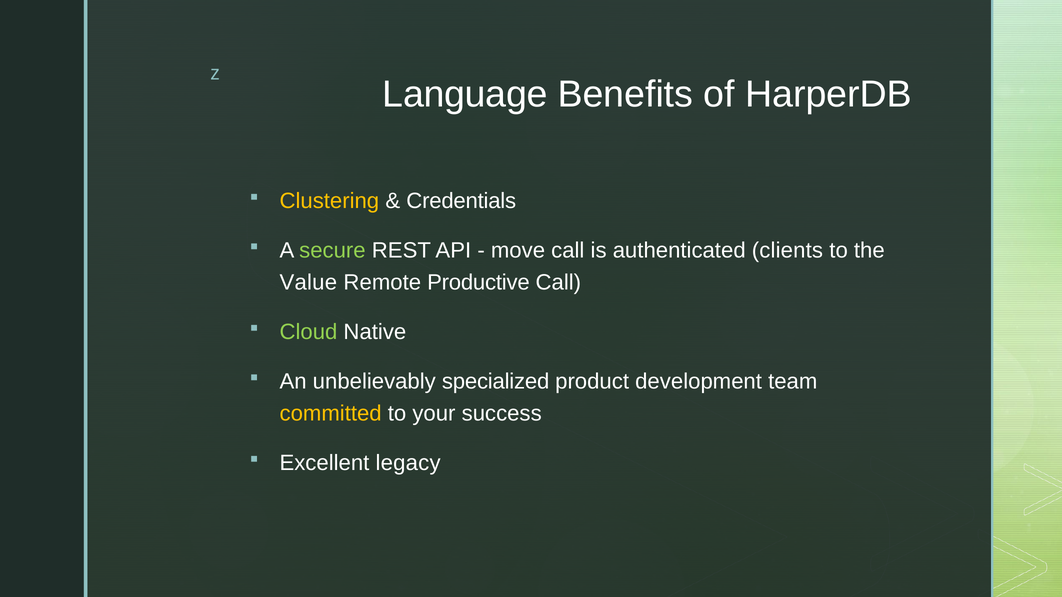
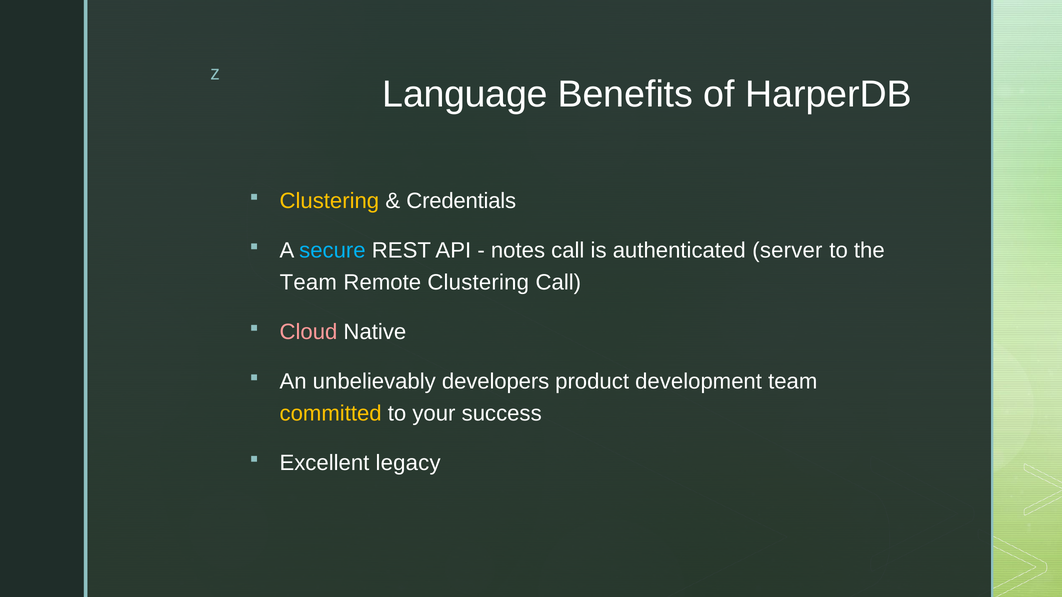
secure colour: light green -> light blue
move: move -> notes
clients: clients -> server
Value at (308, 283): Value -> Team
Remote Productive: Productive -> Clustering
Cloud colour: light green -> pink
specialized: specialized -> developers
